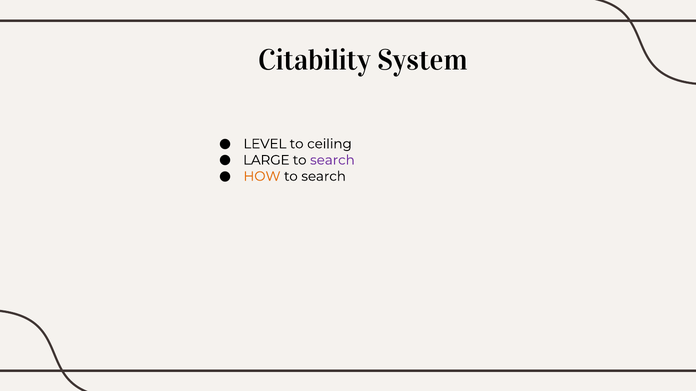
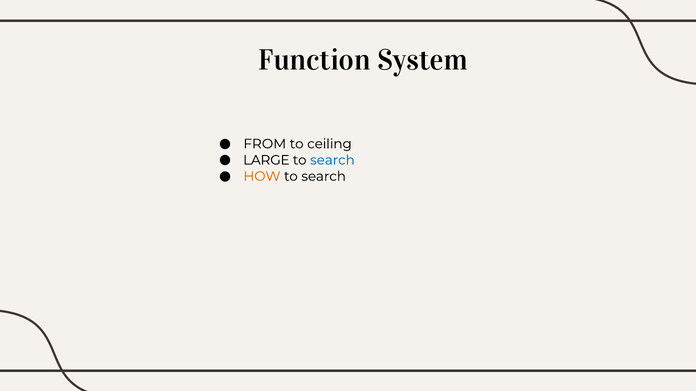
Citability: Citability -> Function
LEVEL: LEVEL -> FROM
search at (332, 160) colour: purple -> blue
